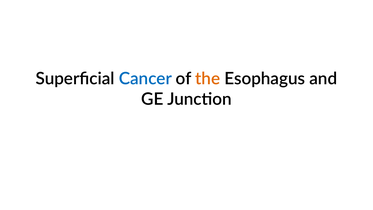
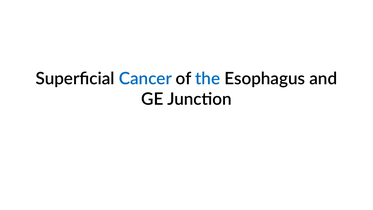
the colour: orange -> blue
